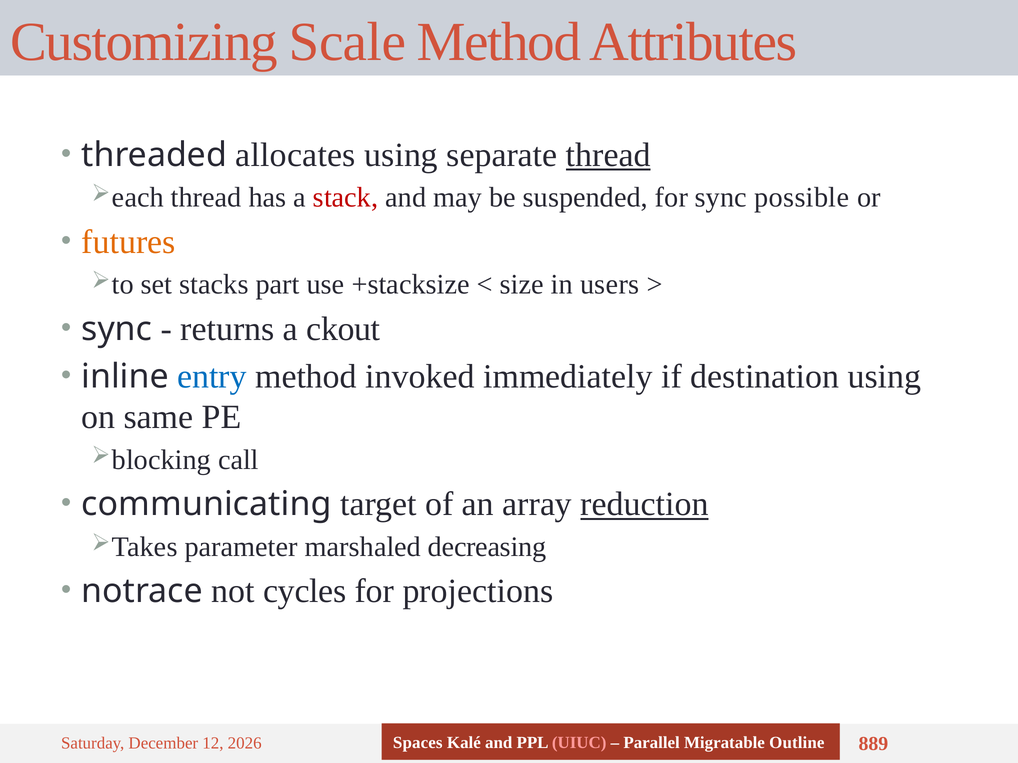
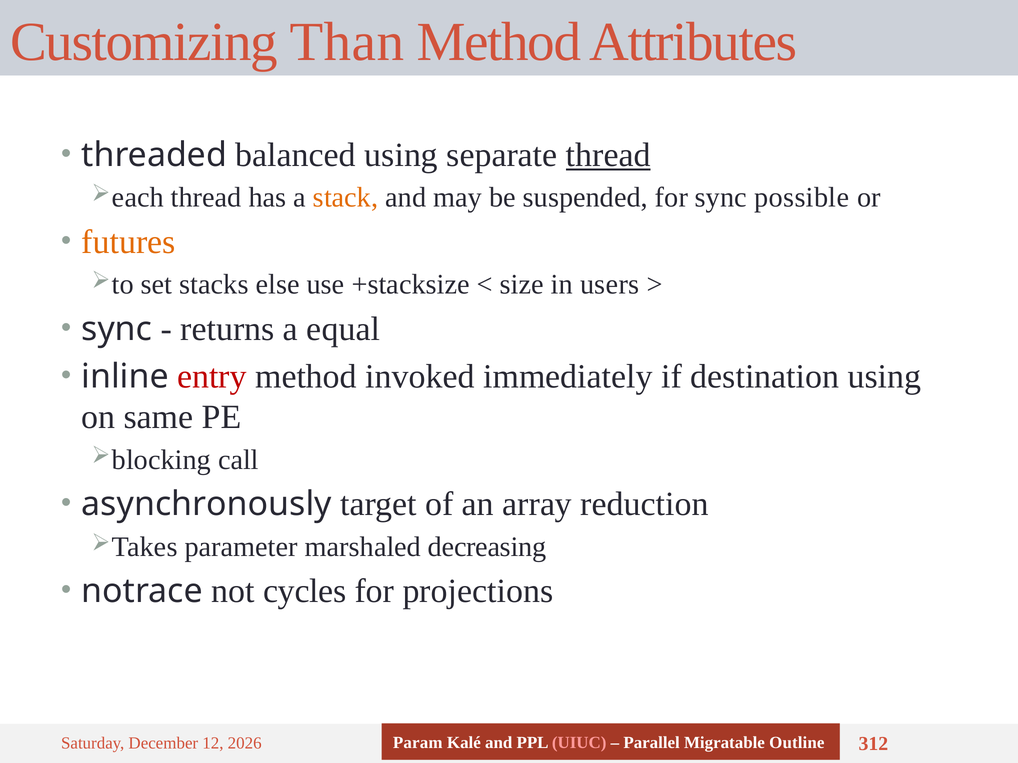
Scale: Scale -> Than
allocates: allocates -> balanced
stack colour: red -> orange
part: part -> else
ckout: ckout -> equal
entry colour: blue -> red
communicating: communicating -> asynchronously
reduction underline: present -> none
Spaces: Spaces -> Param
889: 889 -> 312
